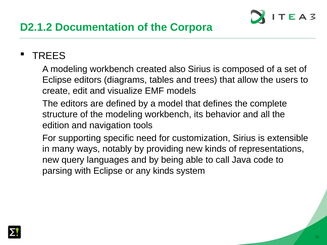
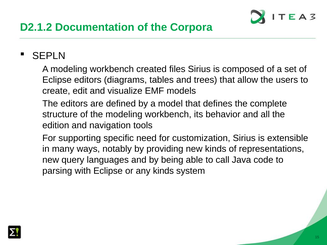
TREES at (49, 56): TREES -> SEPLN
also: also -> files
